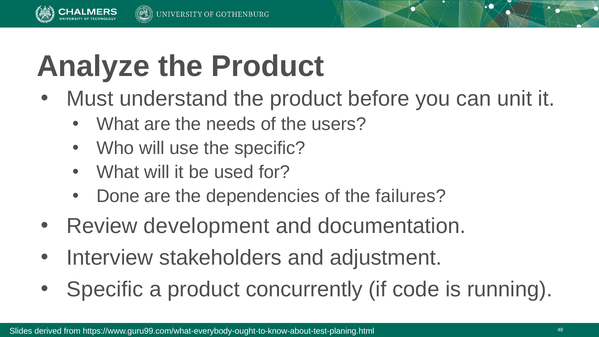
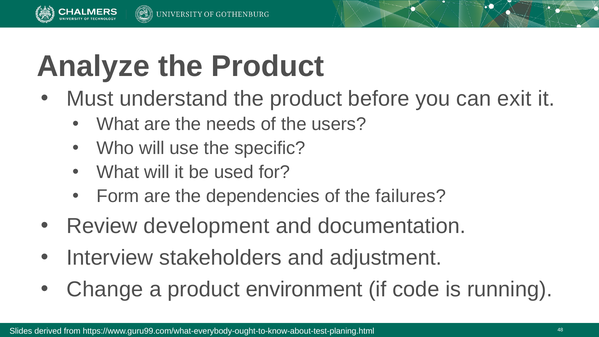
unit: unit -> exit
Done: Done -> Form
Specific at (105, 289): Specific -> Change
concurrently: concurrently -> environment
